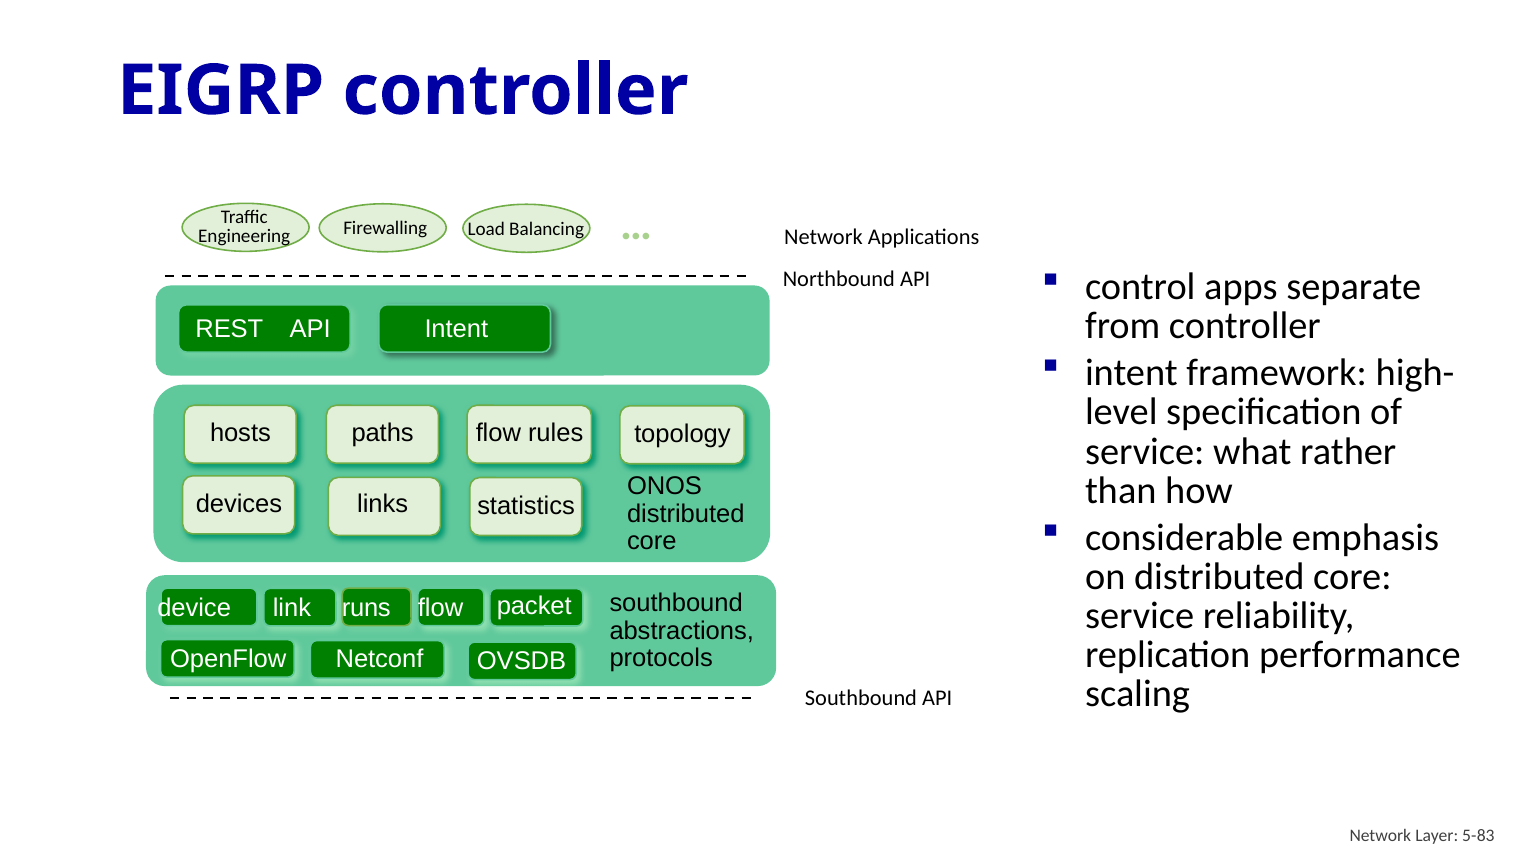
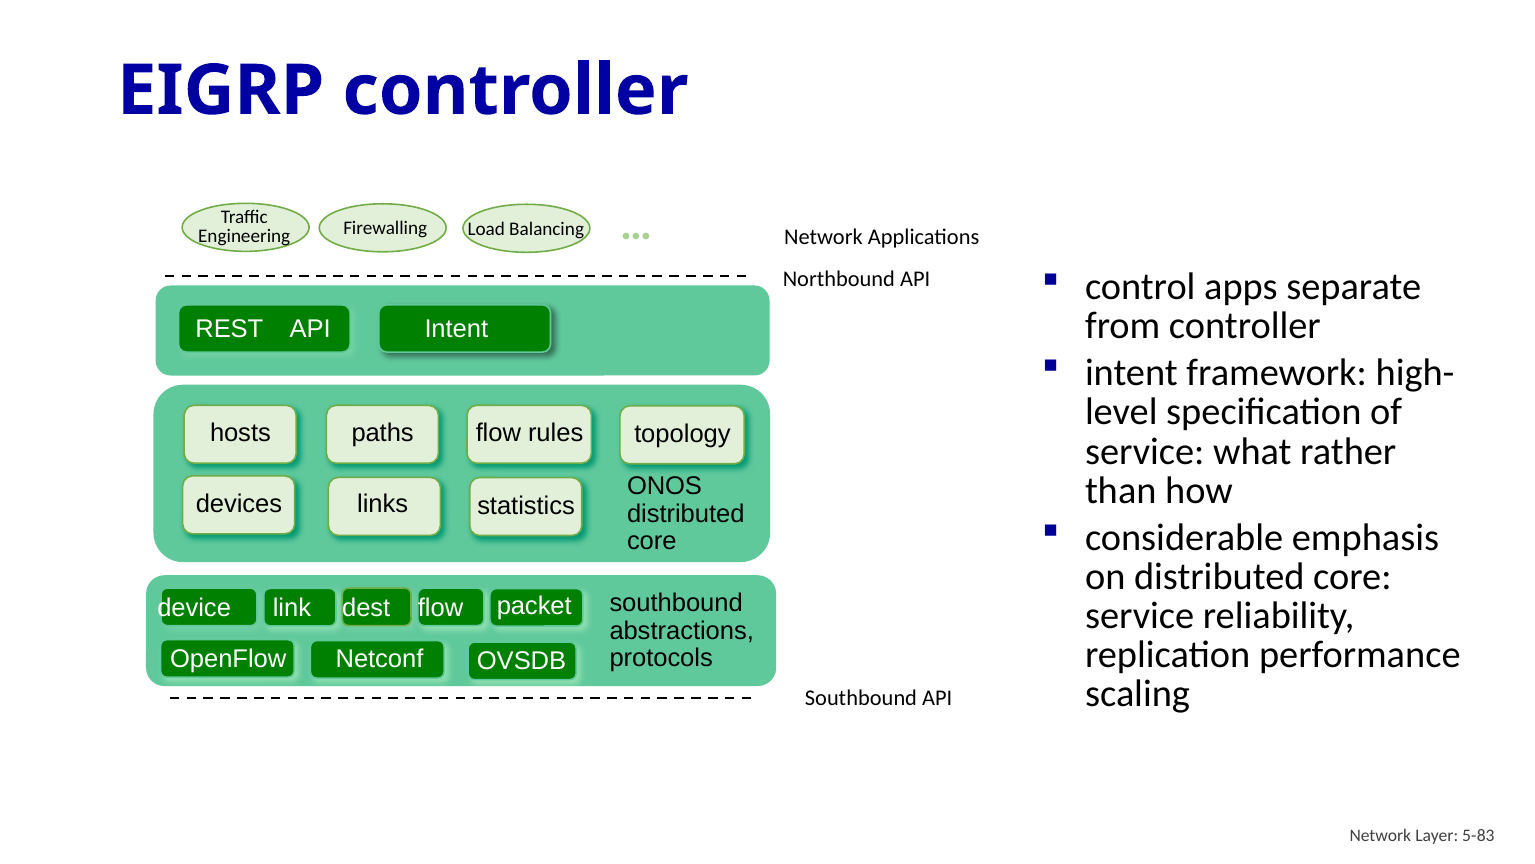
runs: runs -> dest
